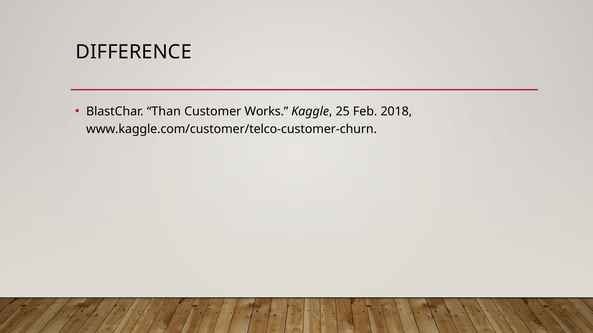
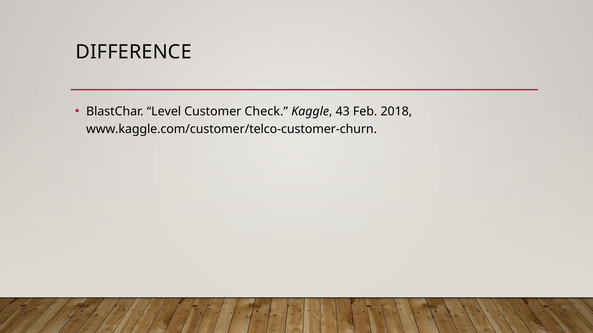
Than: Than -> Level
Works: Works -> Check
25: 25 -> 43
